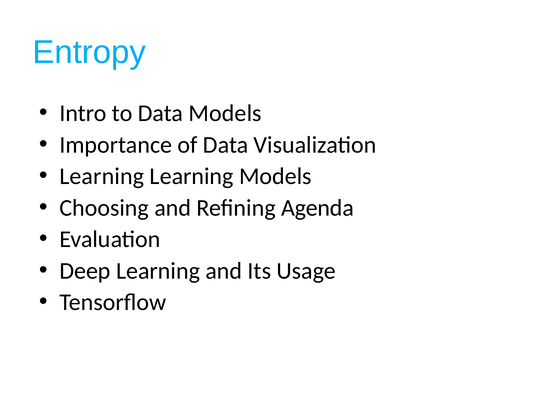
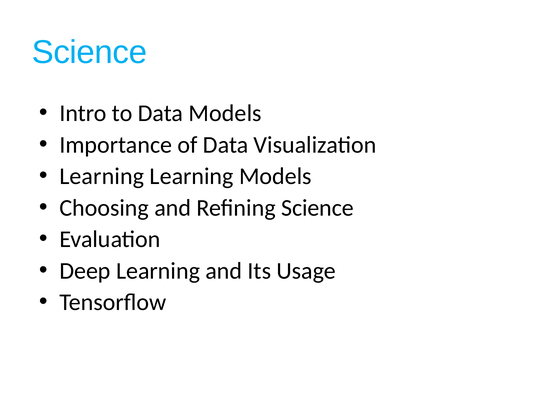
Entropy at (89, 52): Entropy -> Science
Refining Agenda: Agenda -> Science
